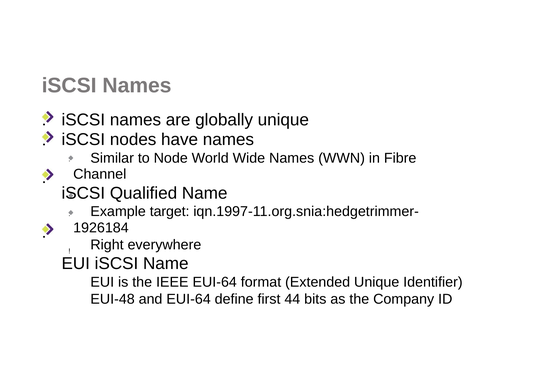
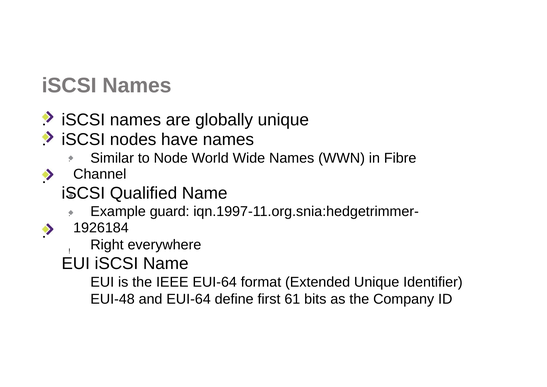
target: target -> guard
44: 44 -> 61
